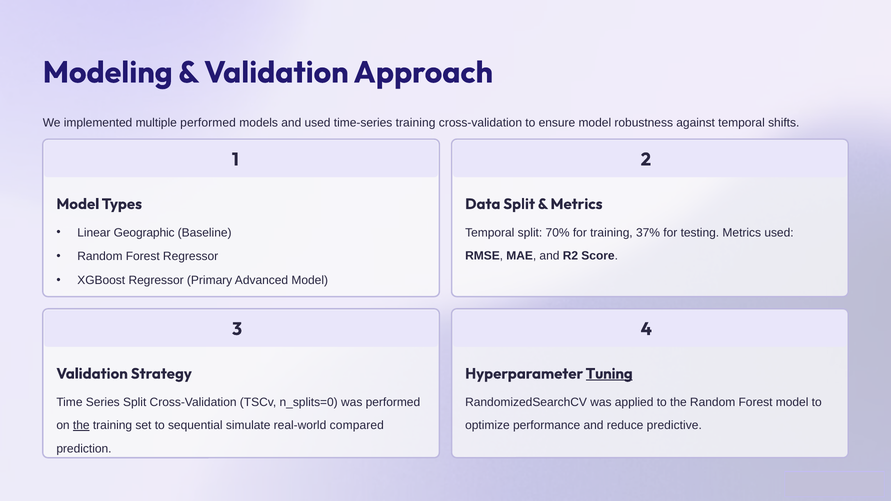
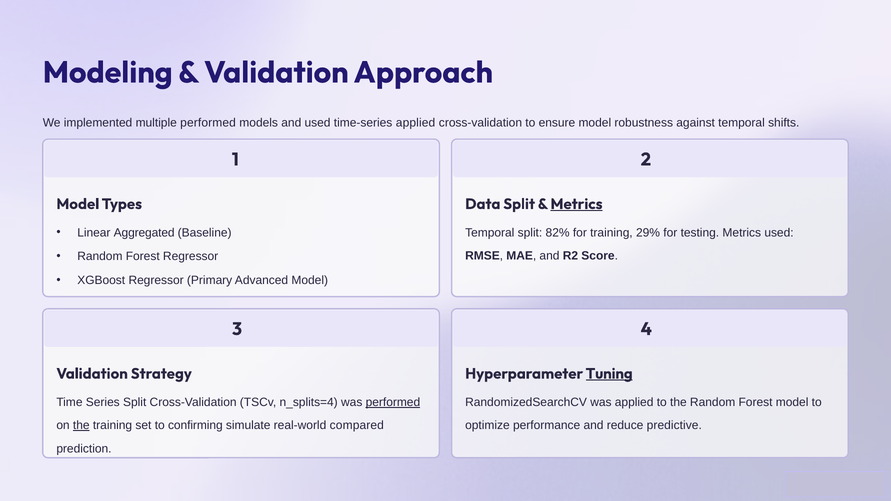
time-series training: training -> applied
Metrics at (577, 204) underline: none -> present
Geographic: Geographic -> Aggregated
70%: 70% -> 82%
37%: 37% -> 29%
n_splits=0: n_splits=0 -> n_splits=4
performed at (393, 402) underline: none -> present
sequential: sequential -> confirming
